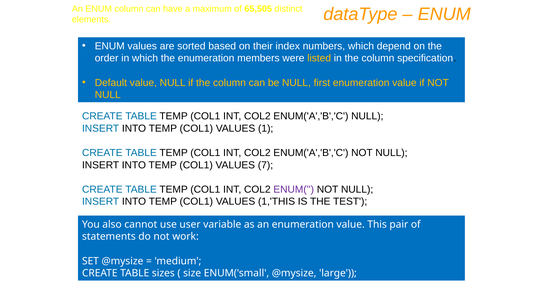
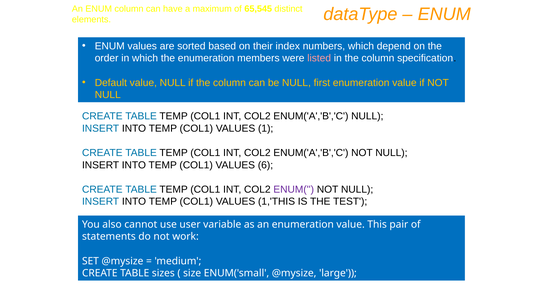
65,505: 65,505 -> 65,545
listed colour: yellow -> pink
7: 7 -> 6
